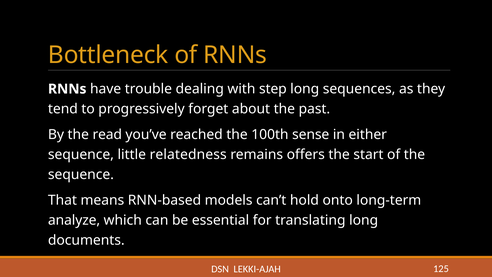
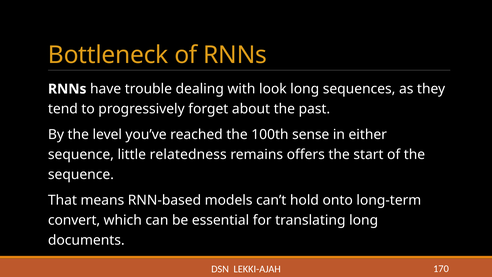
step: step -> look
read: read -> level
analyze: analyze -> convert
125: 125 -> 170
